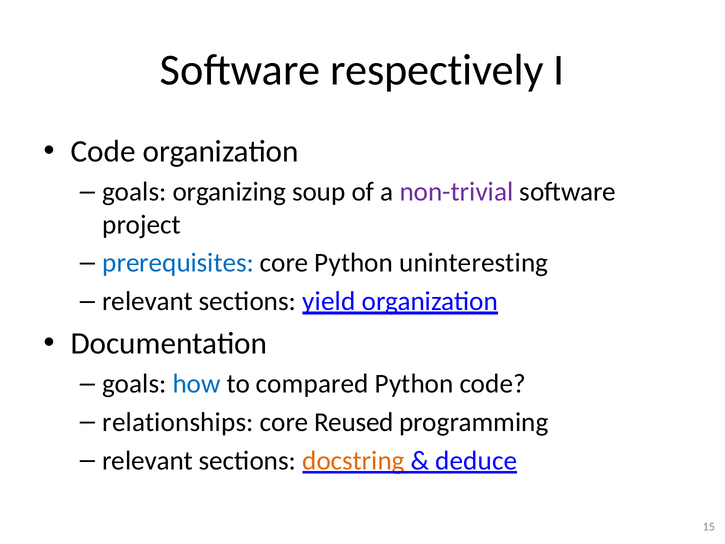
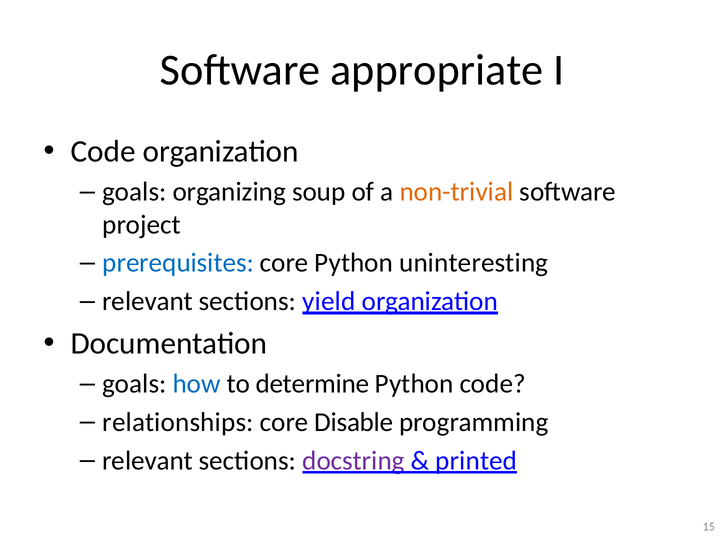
respectively: respectively -> appropriate
non-trivial colour: purple -> orange
compared: compared -> determine
Reused: Reused -> Disable
docstring colour: orange -> purple
deduce: deduce -> printed
